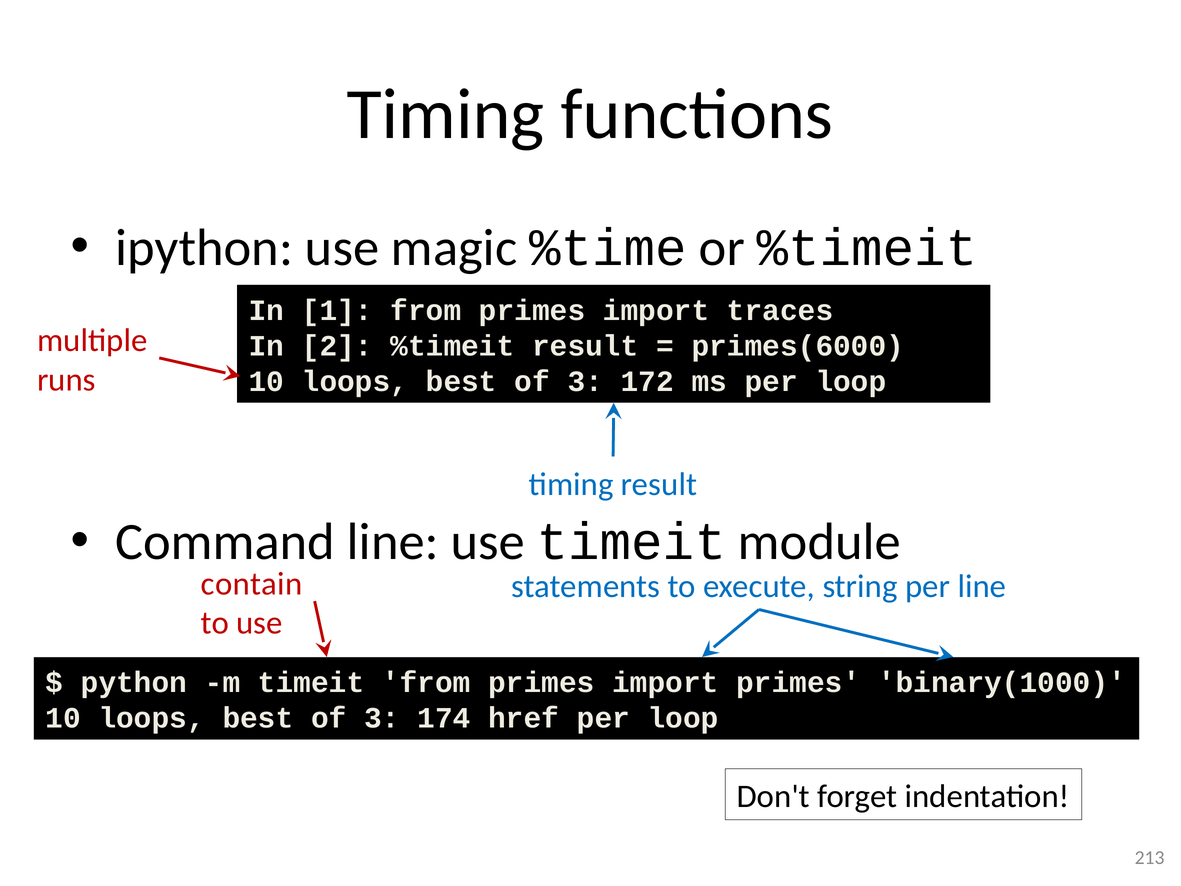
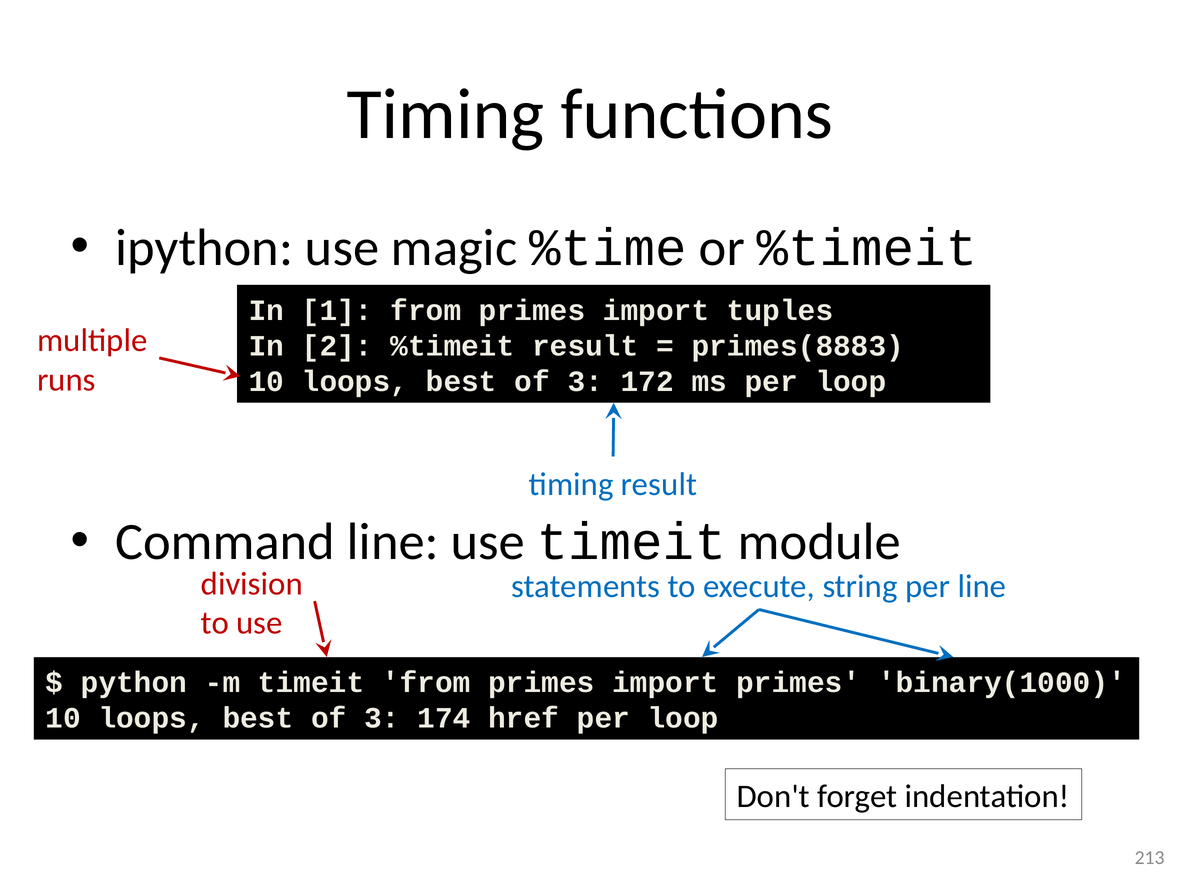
traces: traces -> tuples
primes(6000: primes(6000 -> primes(8883
contain: contain -> division
